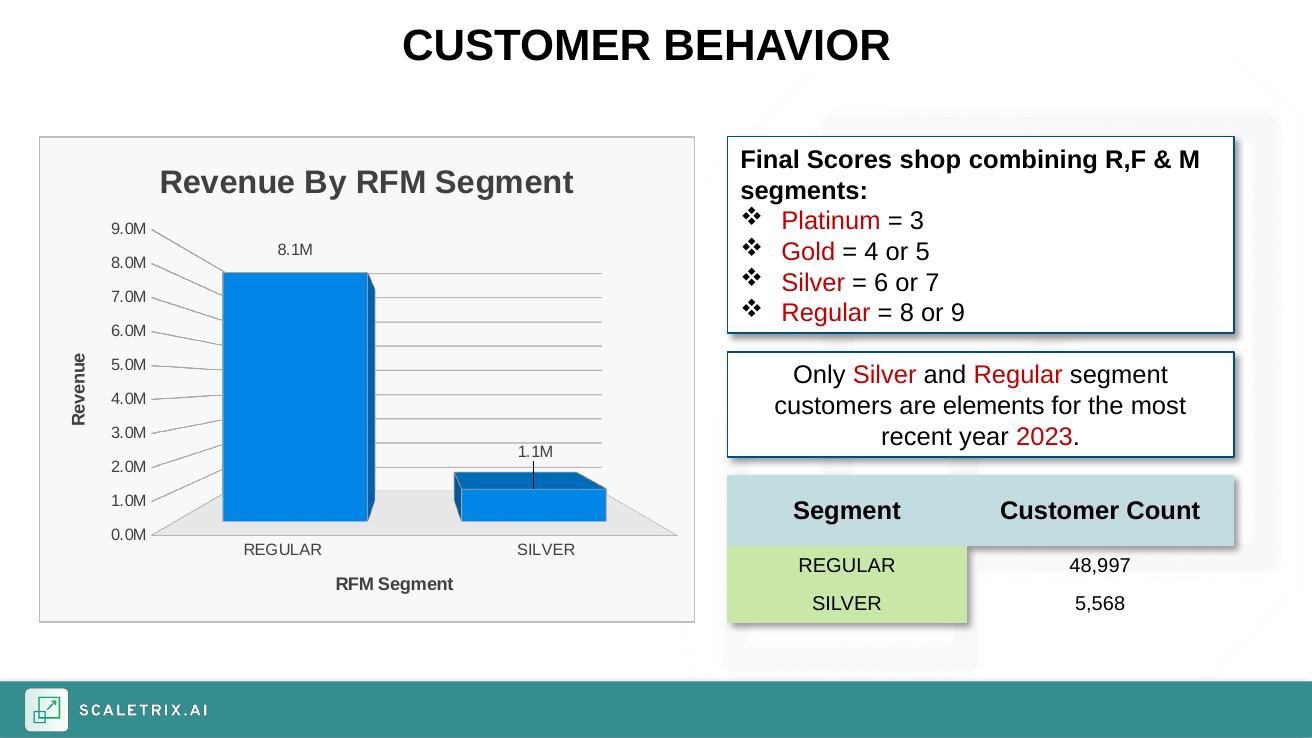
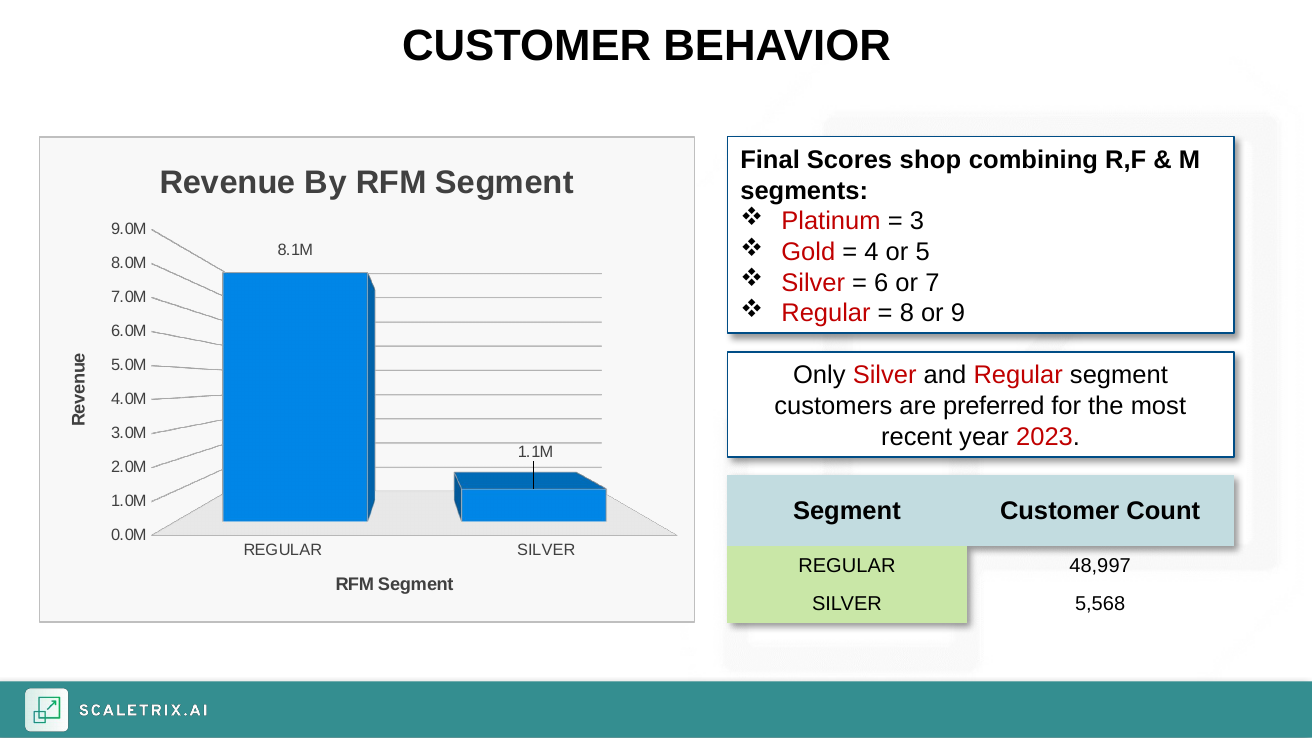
elements: elements -> preferred
